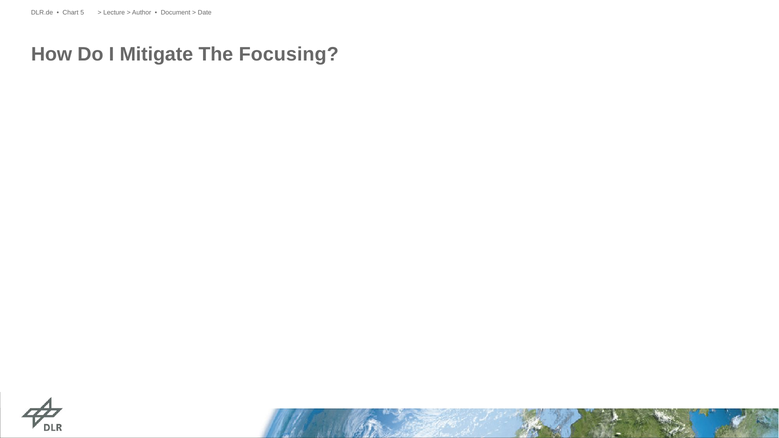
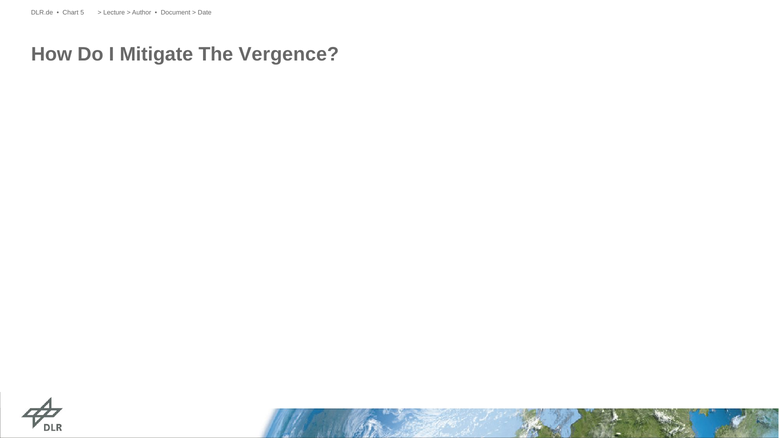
Focusing: Focusing -> Vergence
